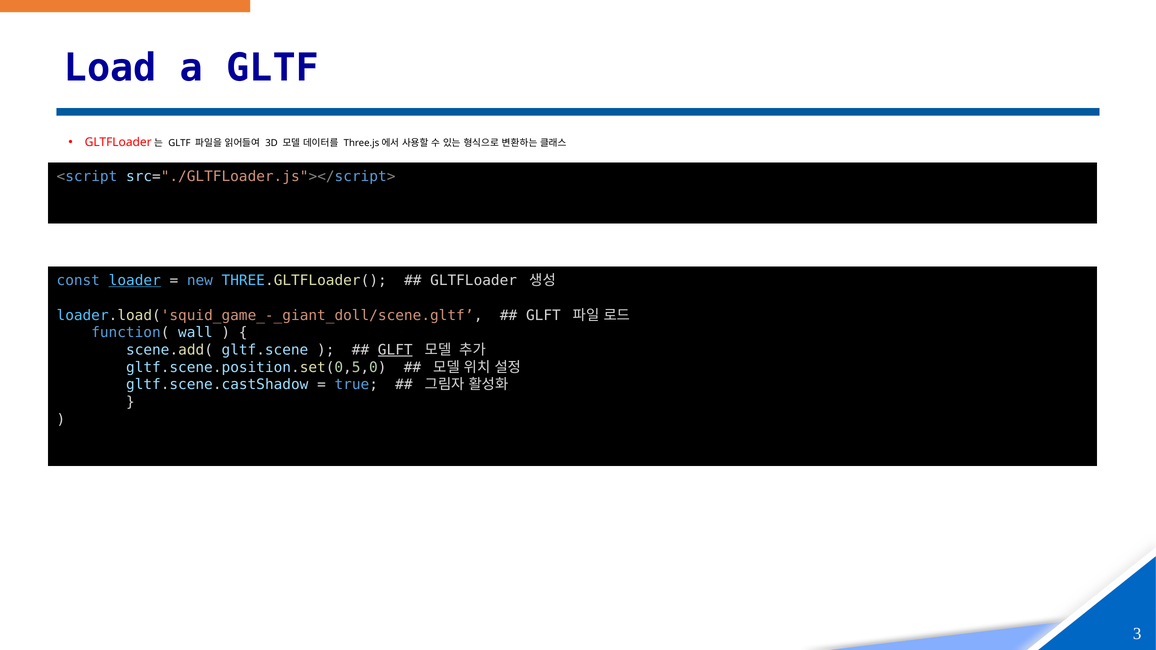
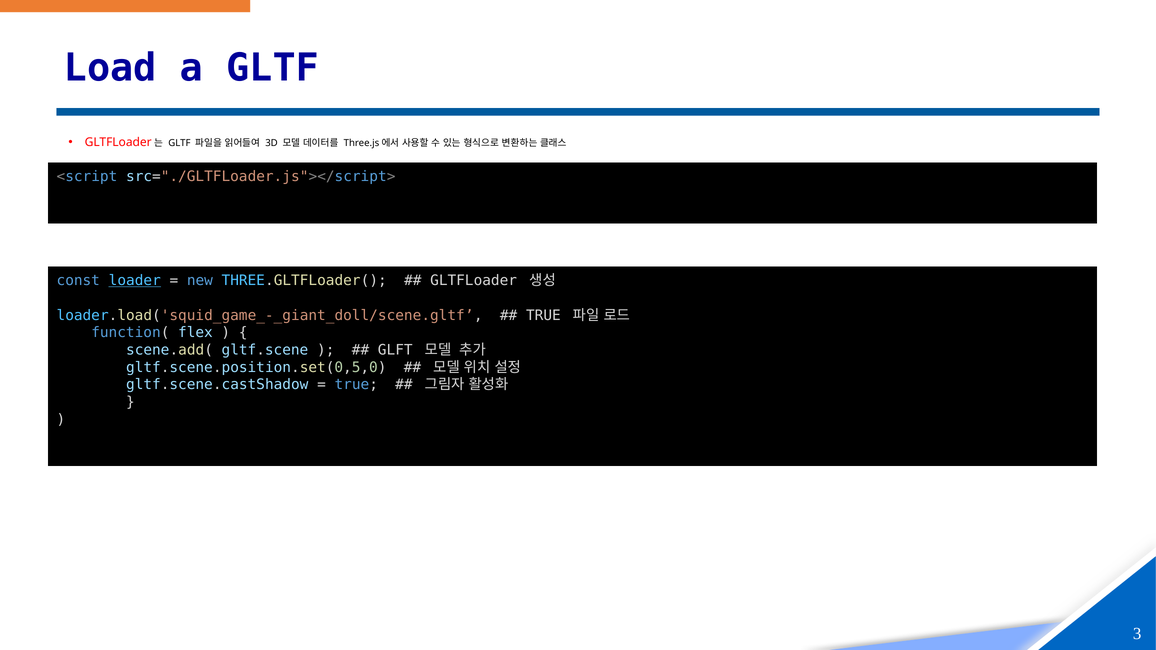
GLFT at (543, 315): GLFT -> TRUE
wall: wall -> flex
GLFT at (395, 350) underline: present -> none
